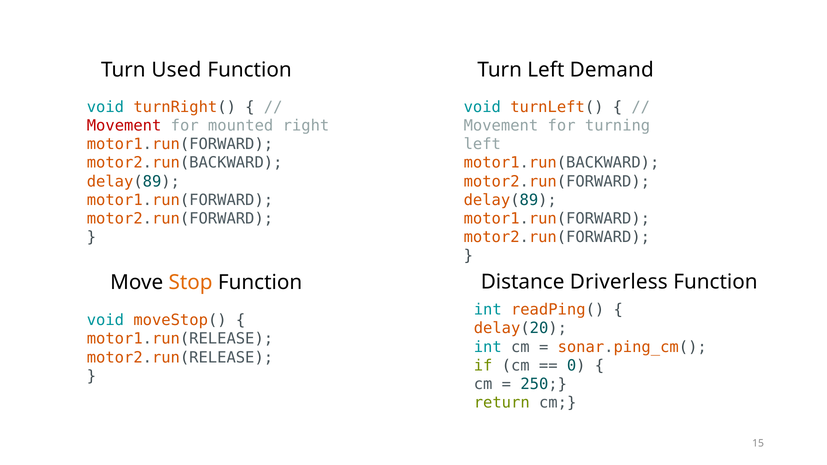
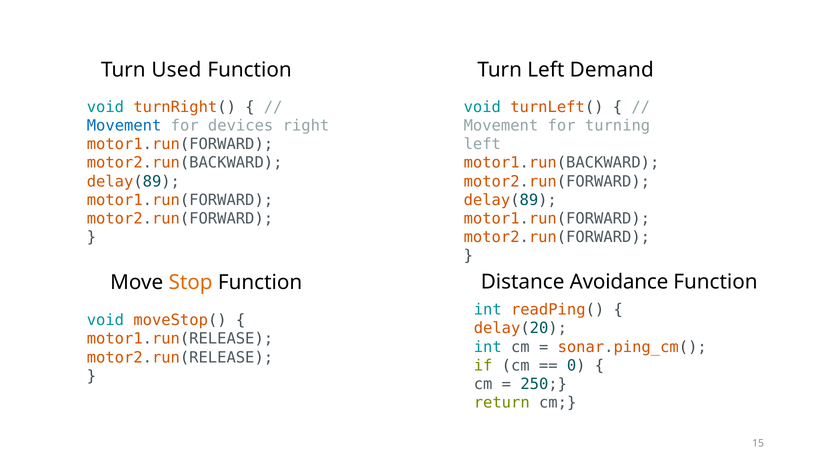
Movement at (124, 126) colour: red -> blue
mounted: mounted -> devices
Driverless: Driverless -> Avoidance
